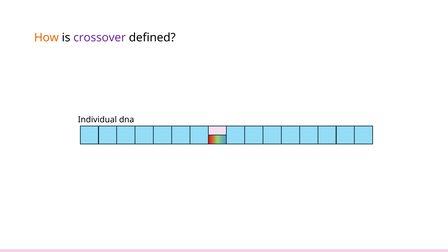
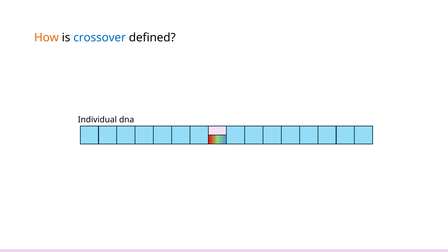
crossover colour: purple -> blue
